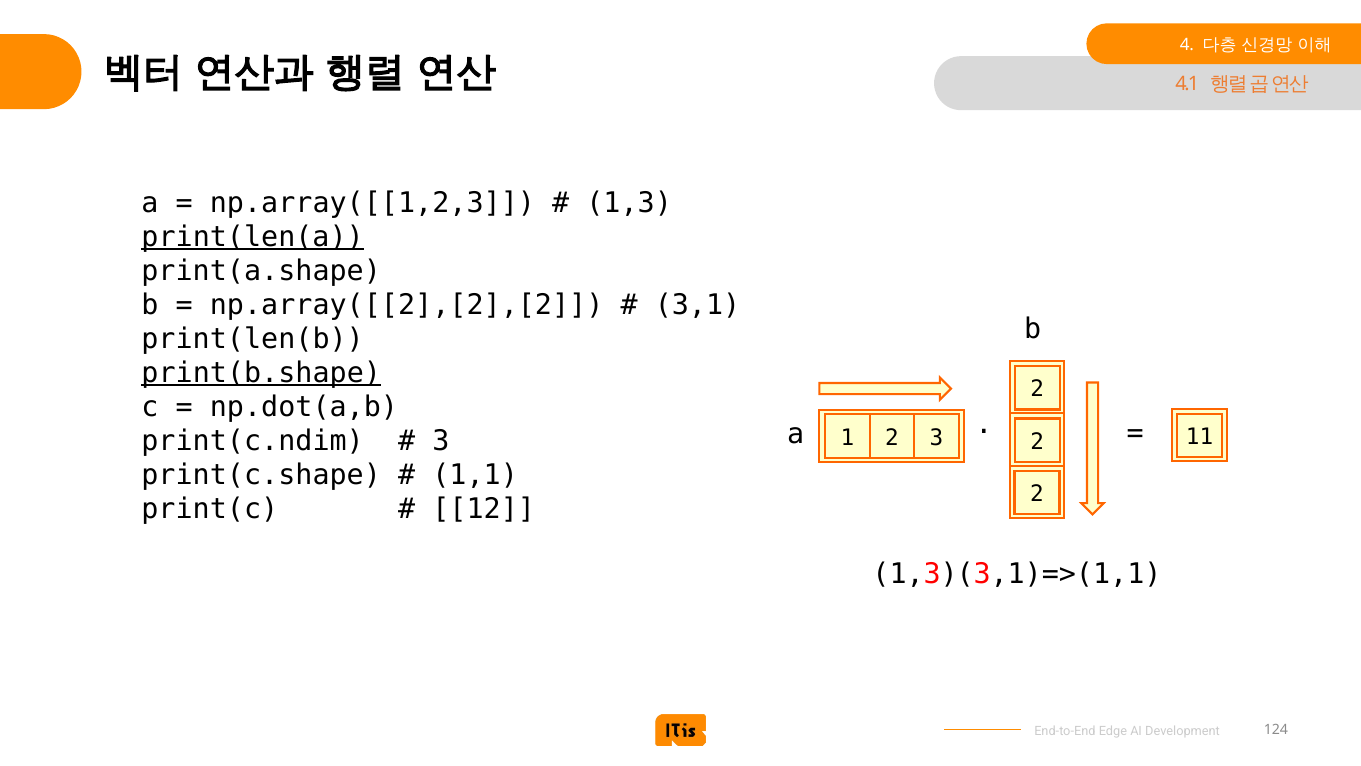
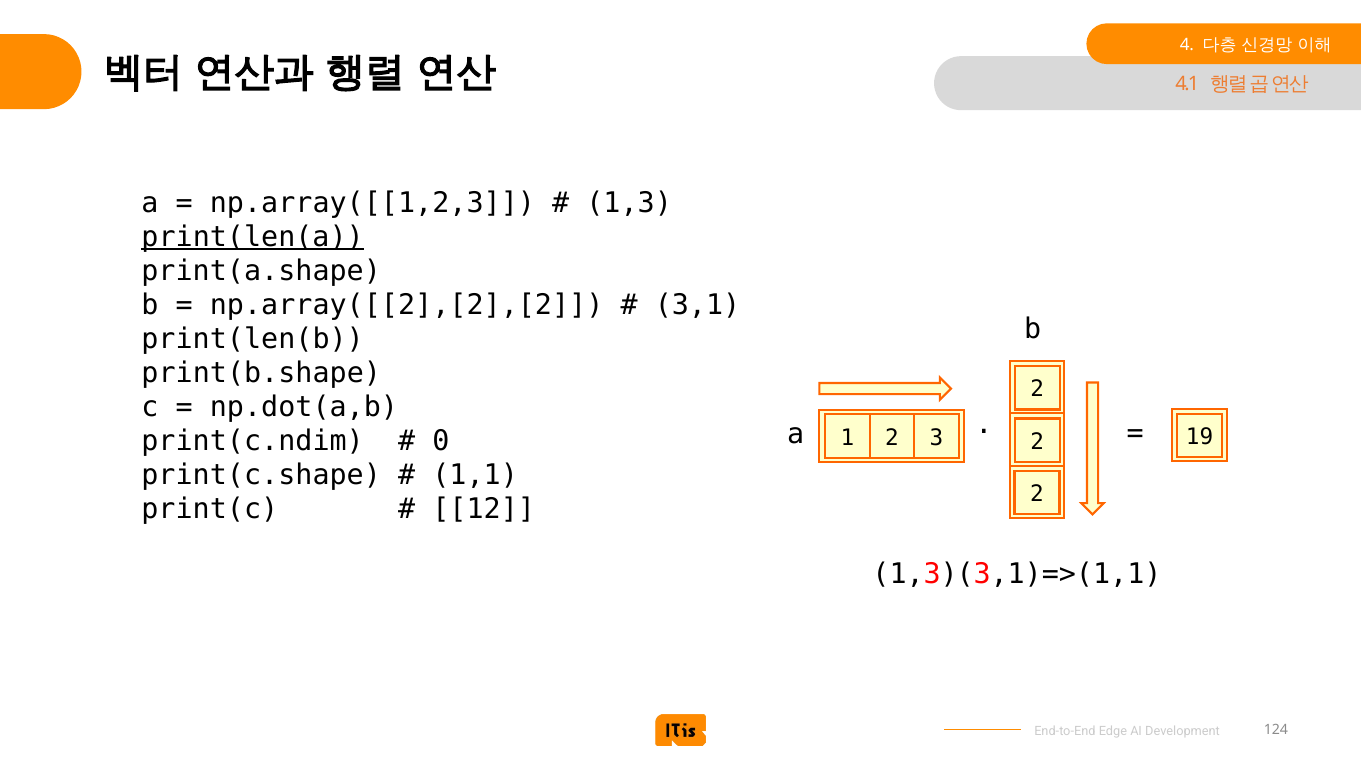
print(b.shape underline: present -> none
11: 11 -> 19
3 at (441, 441): 3 -> 0
